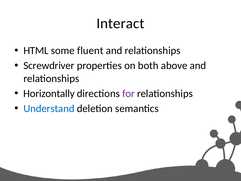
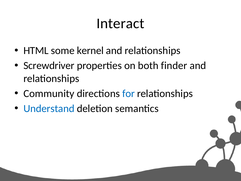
fluent: fluent -> kernel
above: above -> finder
Horizontally: Horizontally -> Community
for colour: purple -> blue
